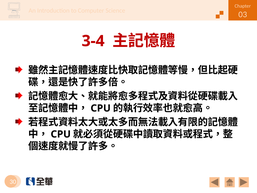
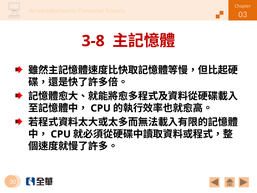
3-4: 3-4 -> 3-8
